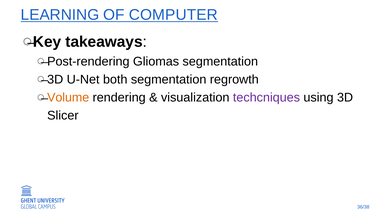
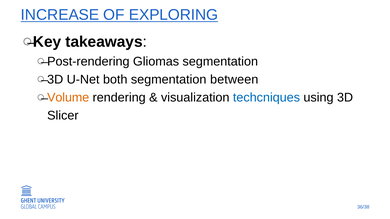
LEARNING: LEARNING -> INCREASE
COMPUTER: COMPUTER -> EXPLORING
regrowth: regrowth -> between
techcniques colour: purple -> blue
